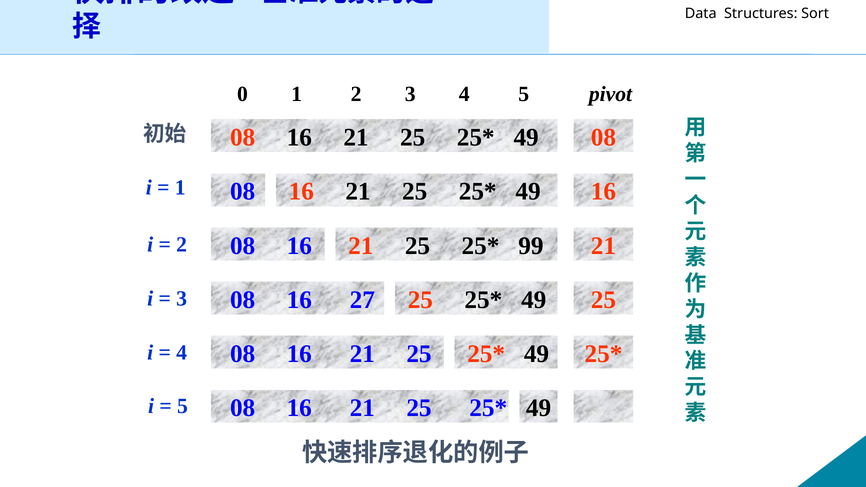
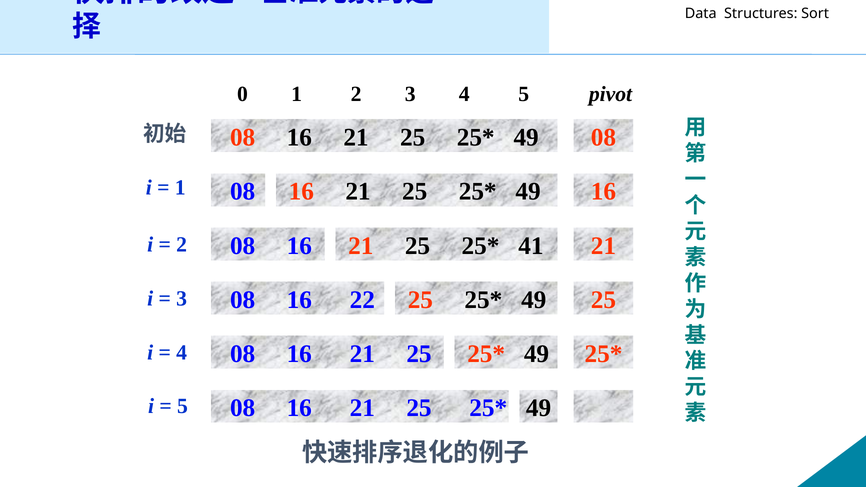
99: 99 -> 41
27: 27 -> 22
